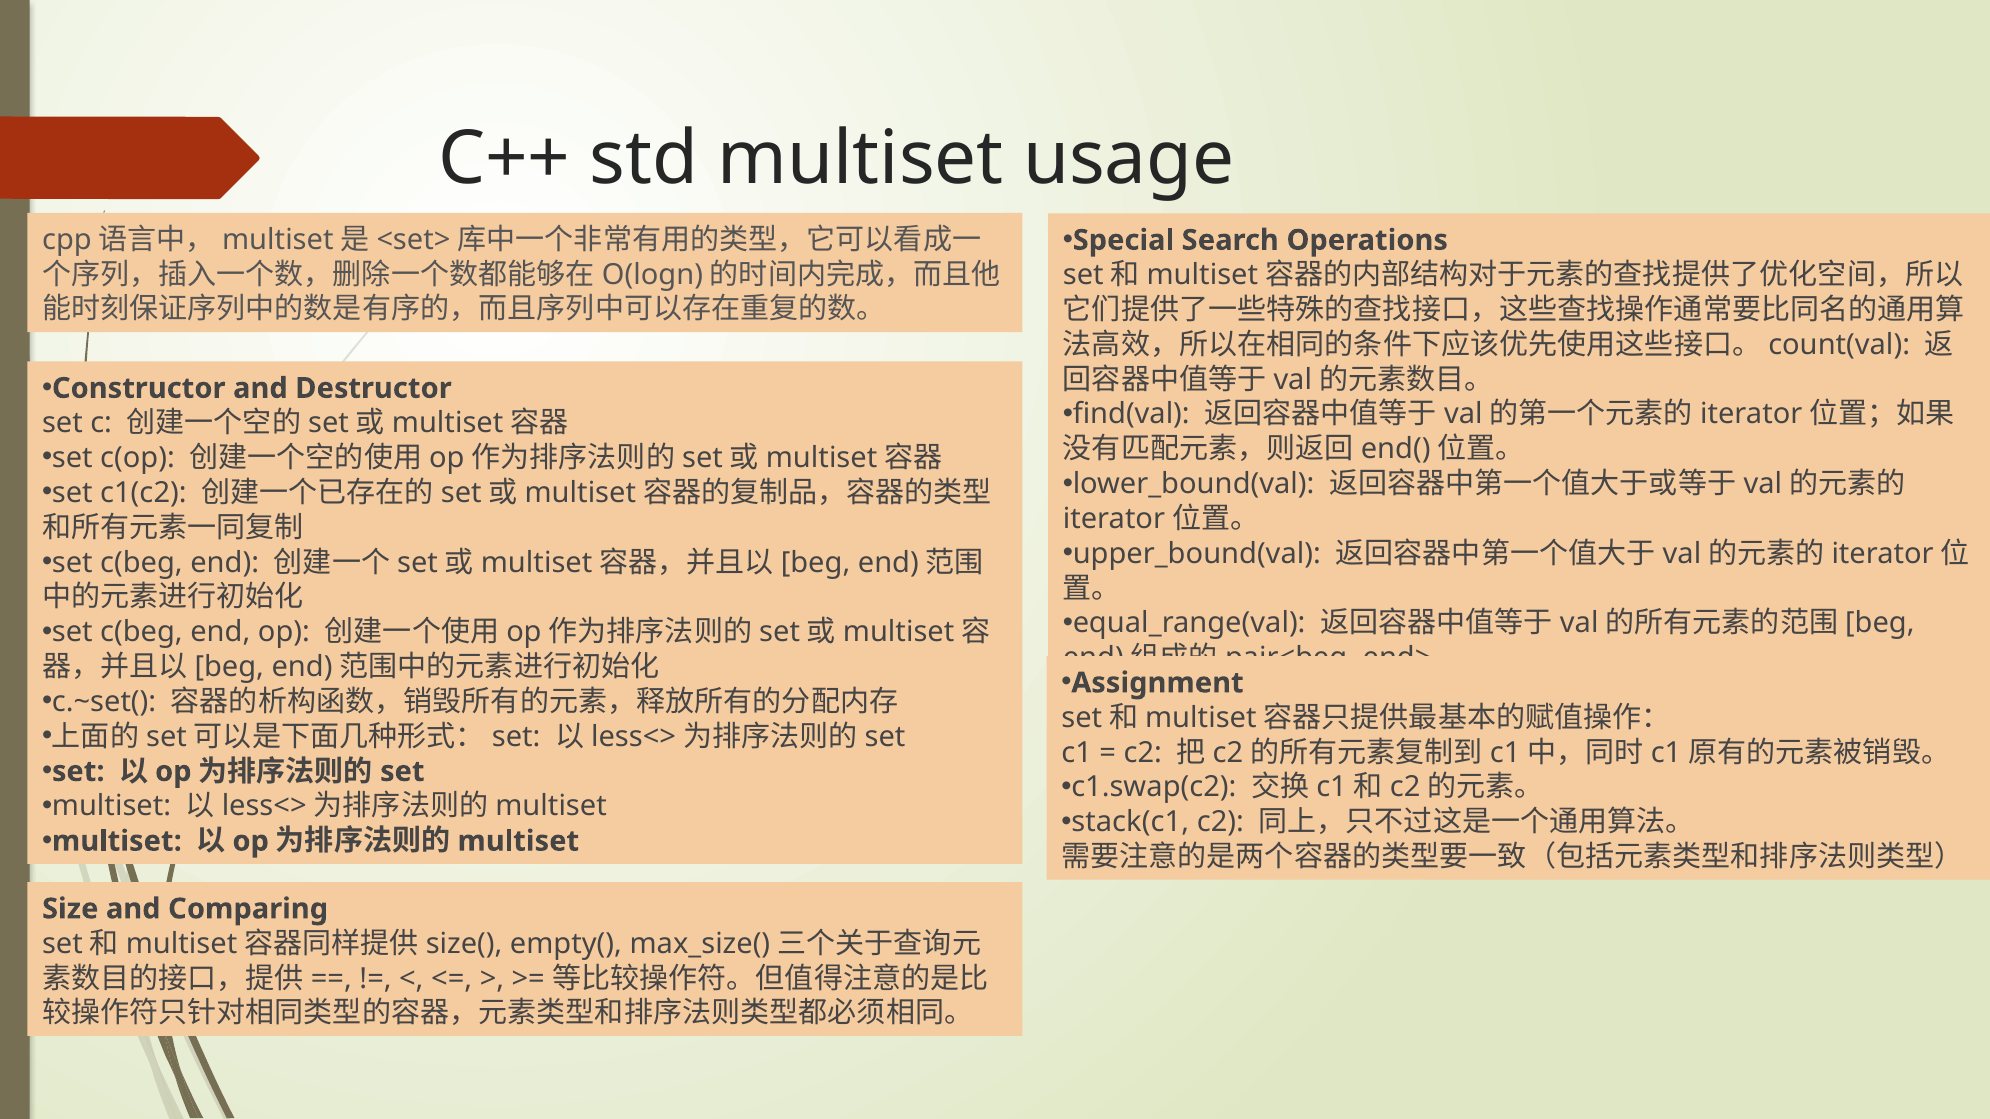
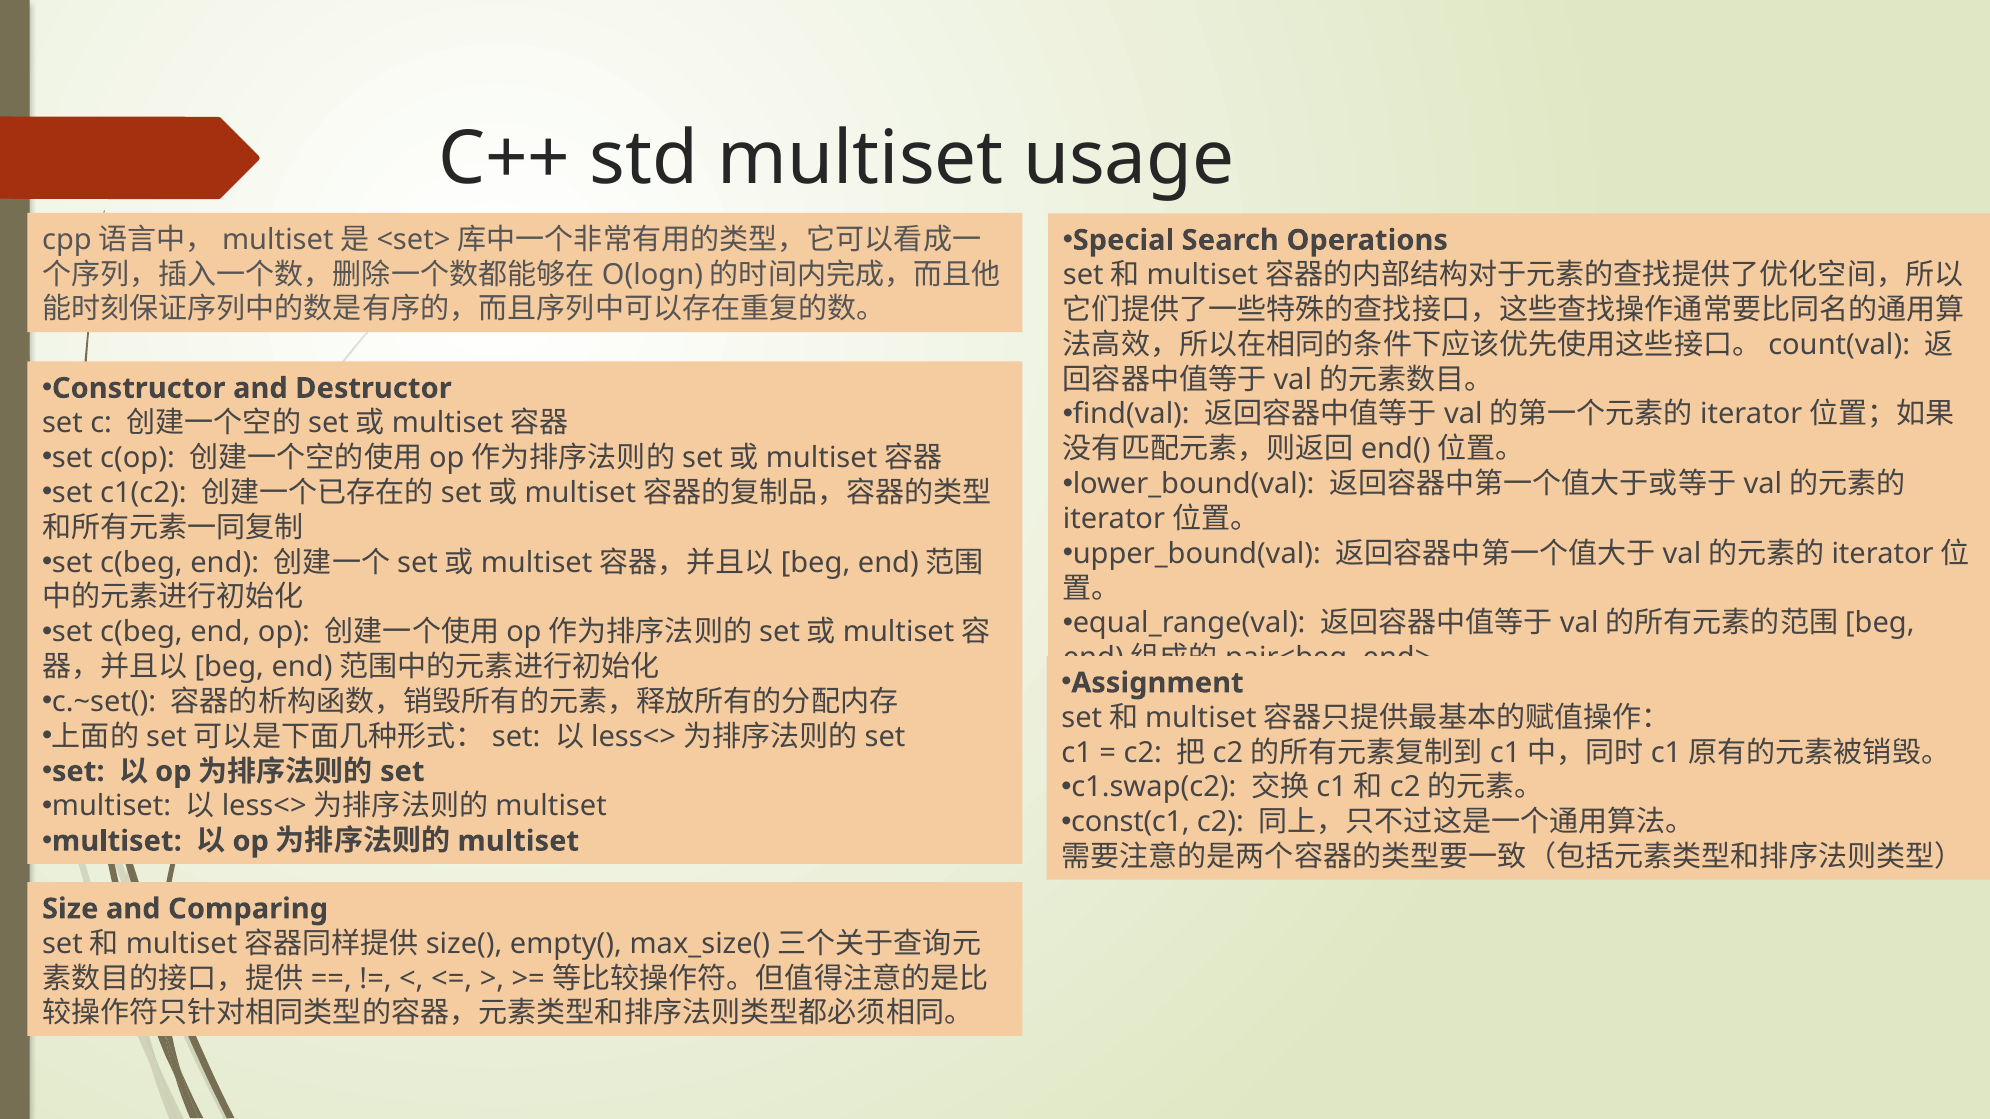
stack(c1: stack(c1 -> const(c1
